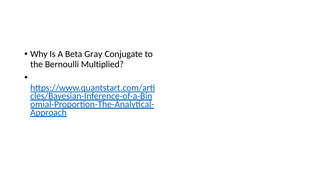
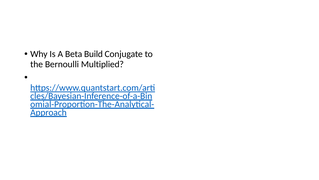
Gray: Gray -> Build
